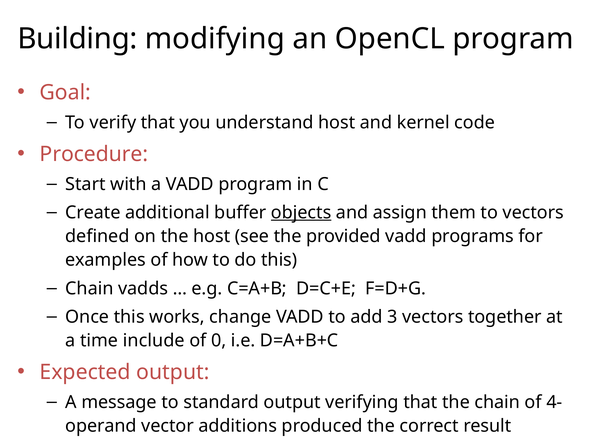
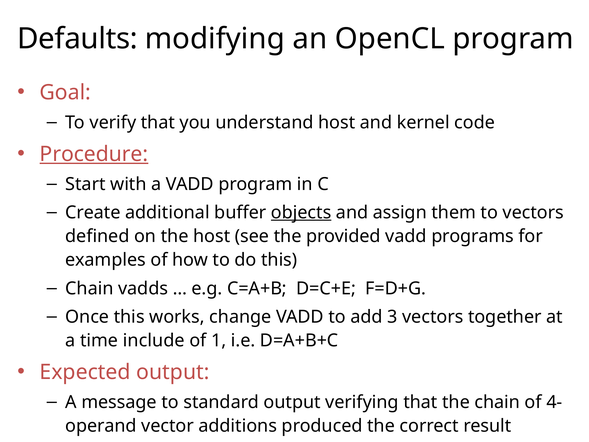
Building: Building -> Defaults
Procedure underline: none -> present
0: 0 -> 1
